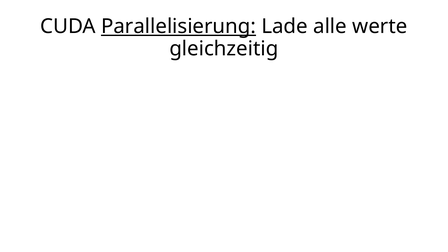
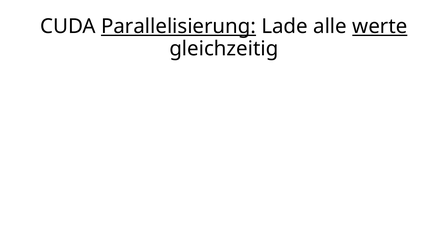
werte underline: none -> present
